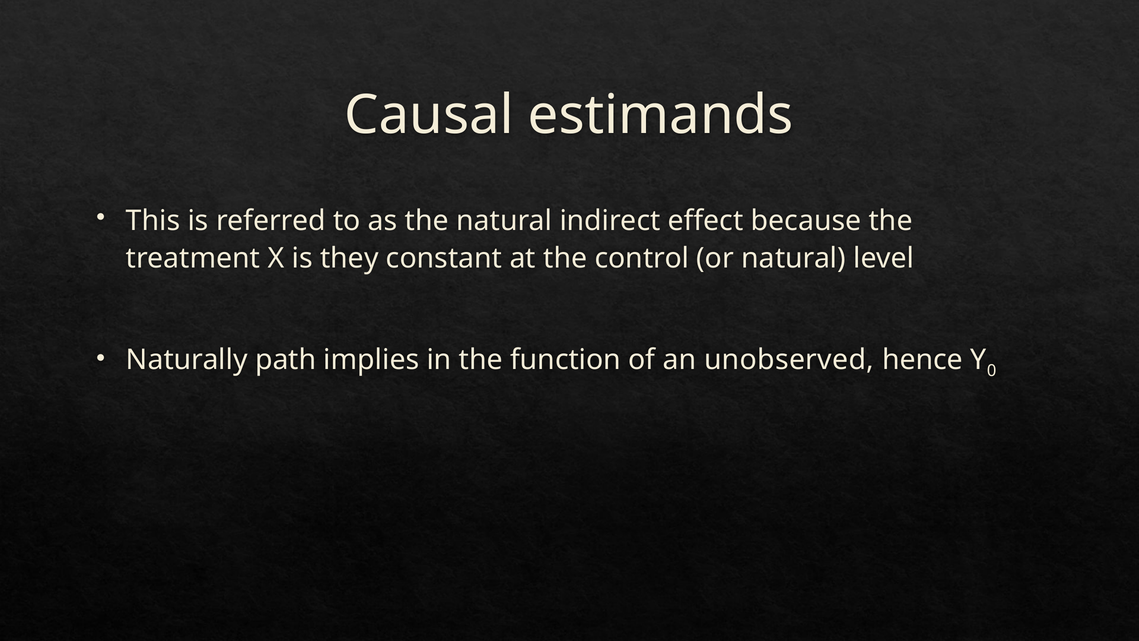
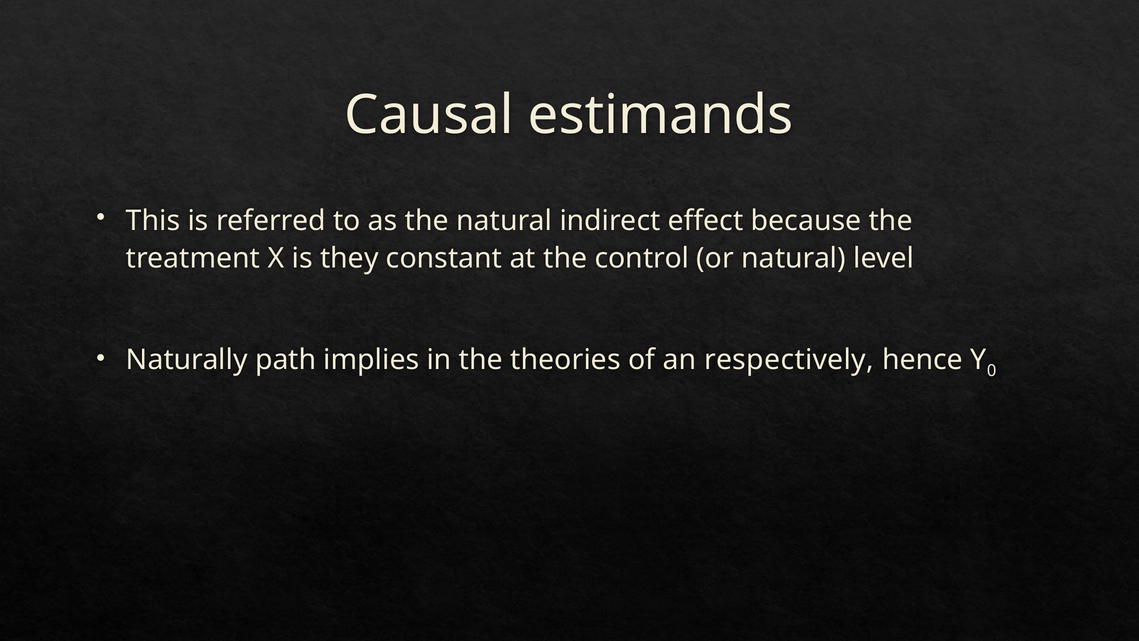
function: function -> theories
unobserved: unobserved -> respectively
